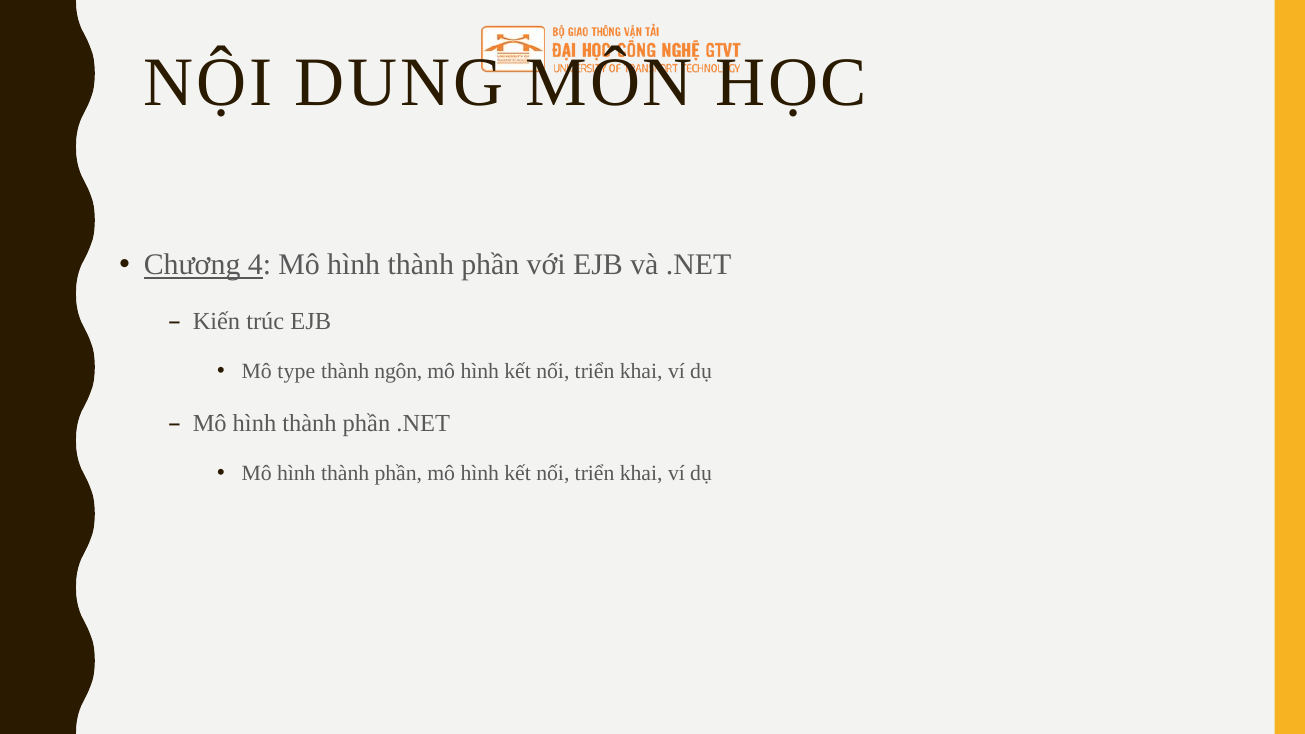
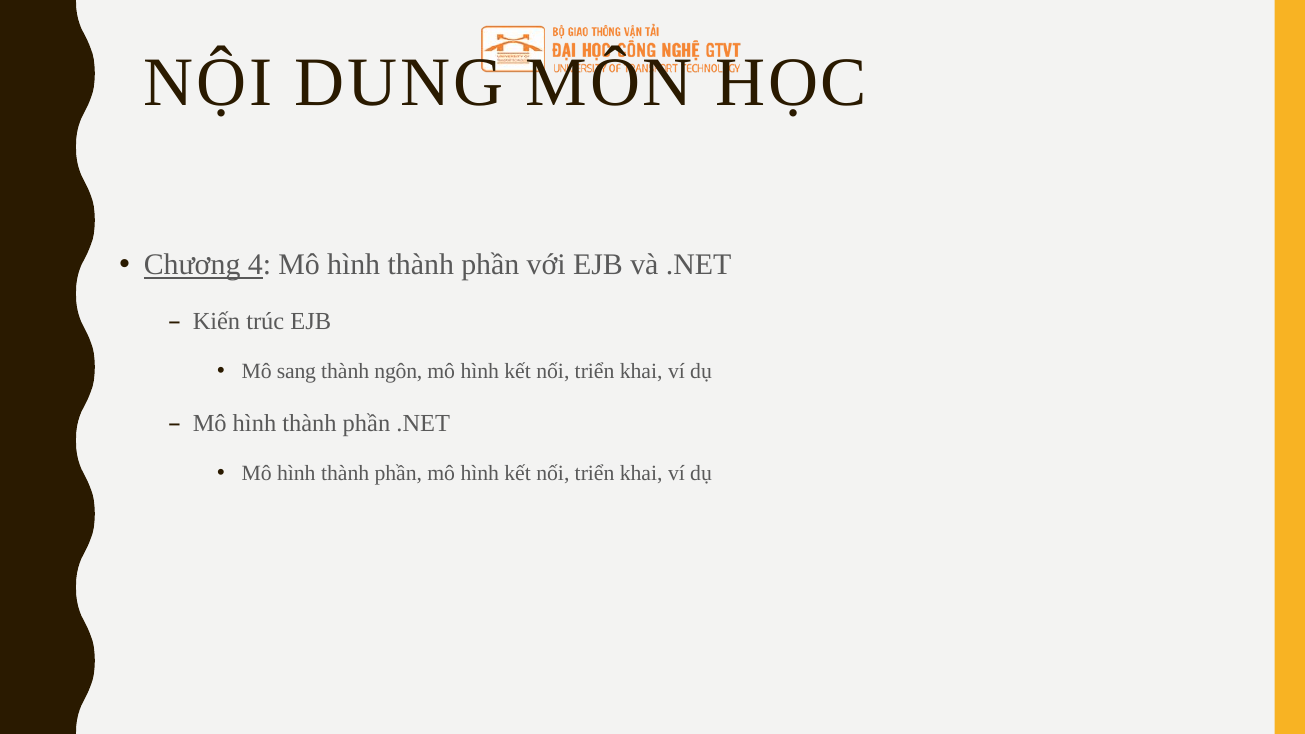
type: type -> sang
